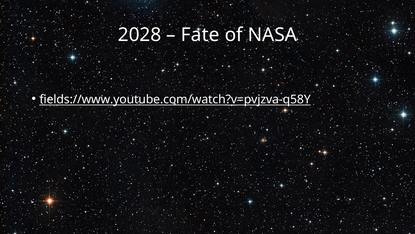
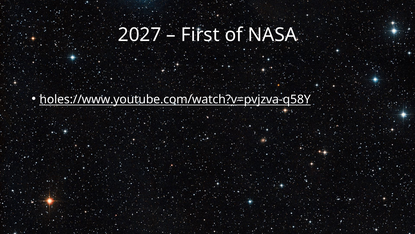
2028: 2028 -> 2027
Fate: Fate -> First
fields://www.youtube.com/watch?v=pvjzva-q58Y: fields://www.youtube.com/watch?v=pvjzva-q58Y -> holes://www.youtube.com/watch?v=pvjzva-q58Y
